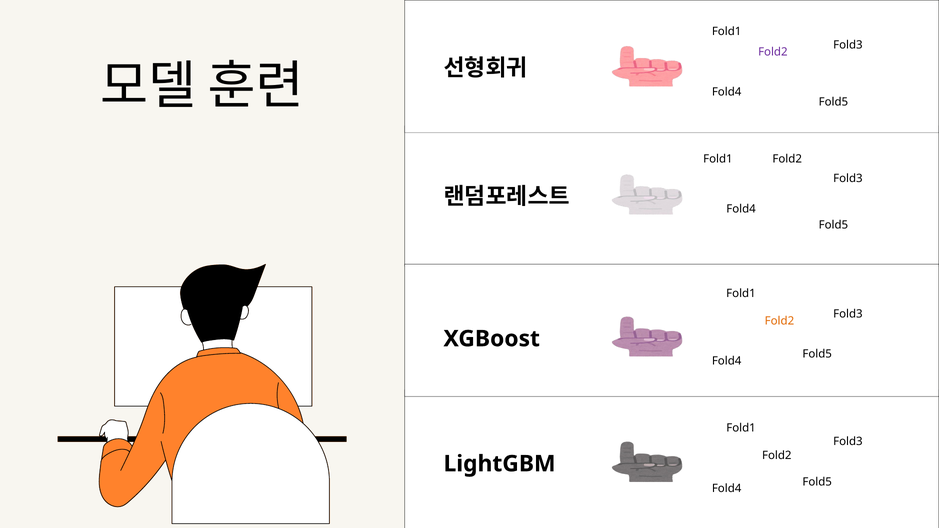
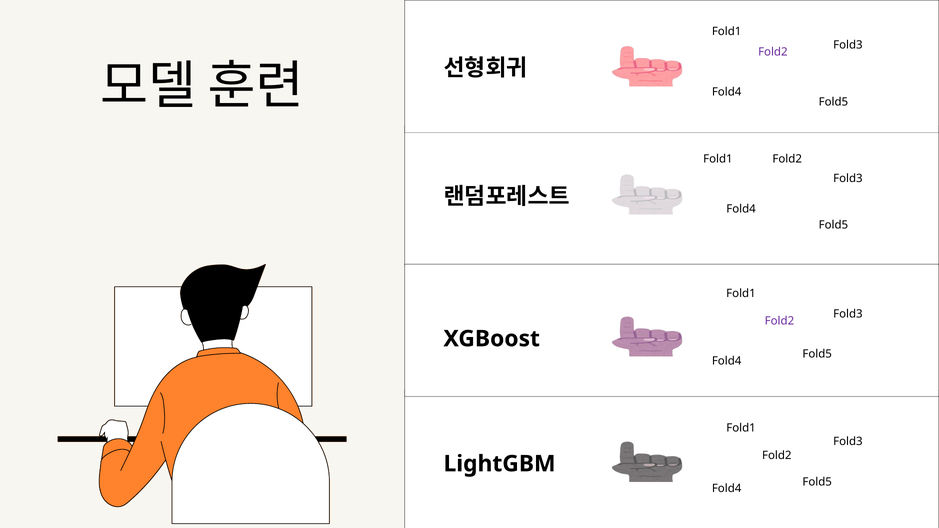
Fold2 at (779, 321) colour: orange -> purple
